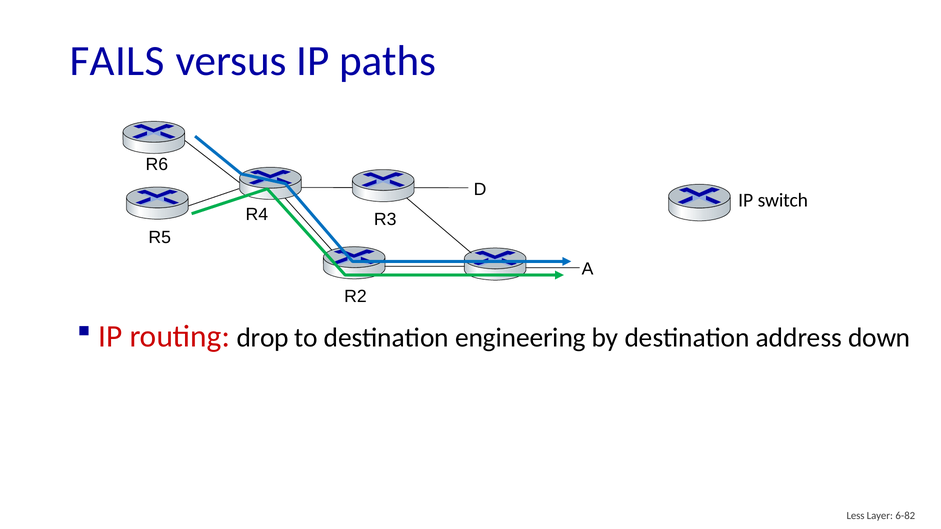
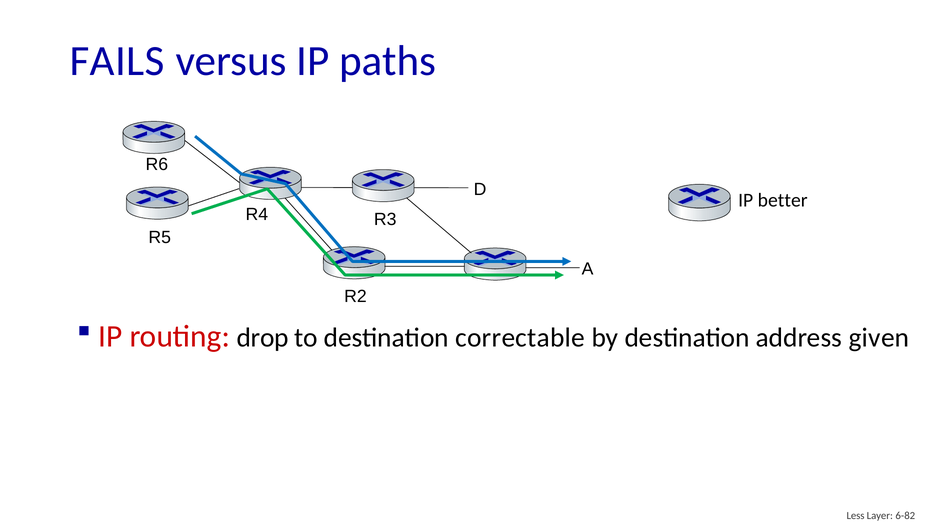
switch: switch -> better
engineering: engineering -> correctable
down: down -> given
